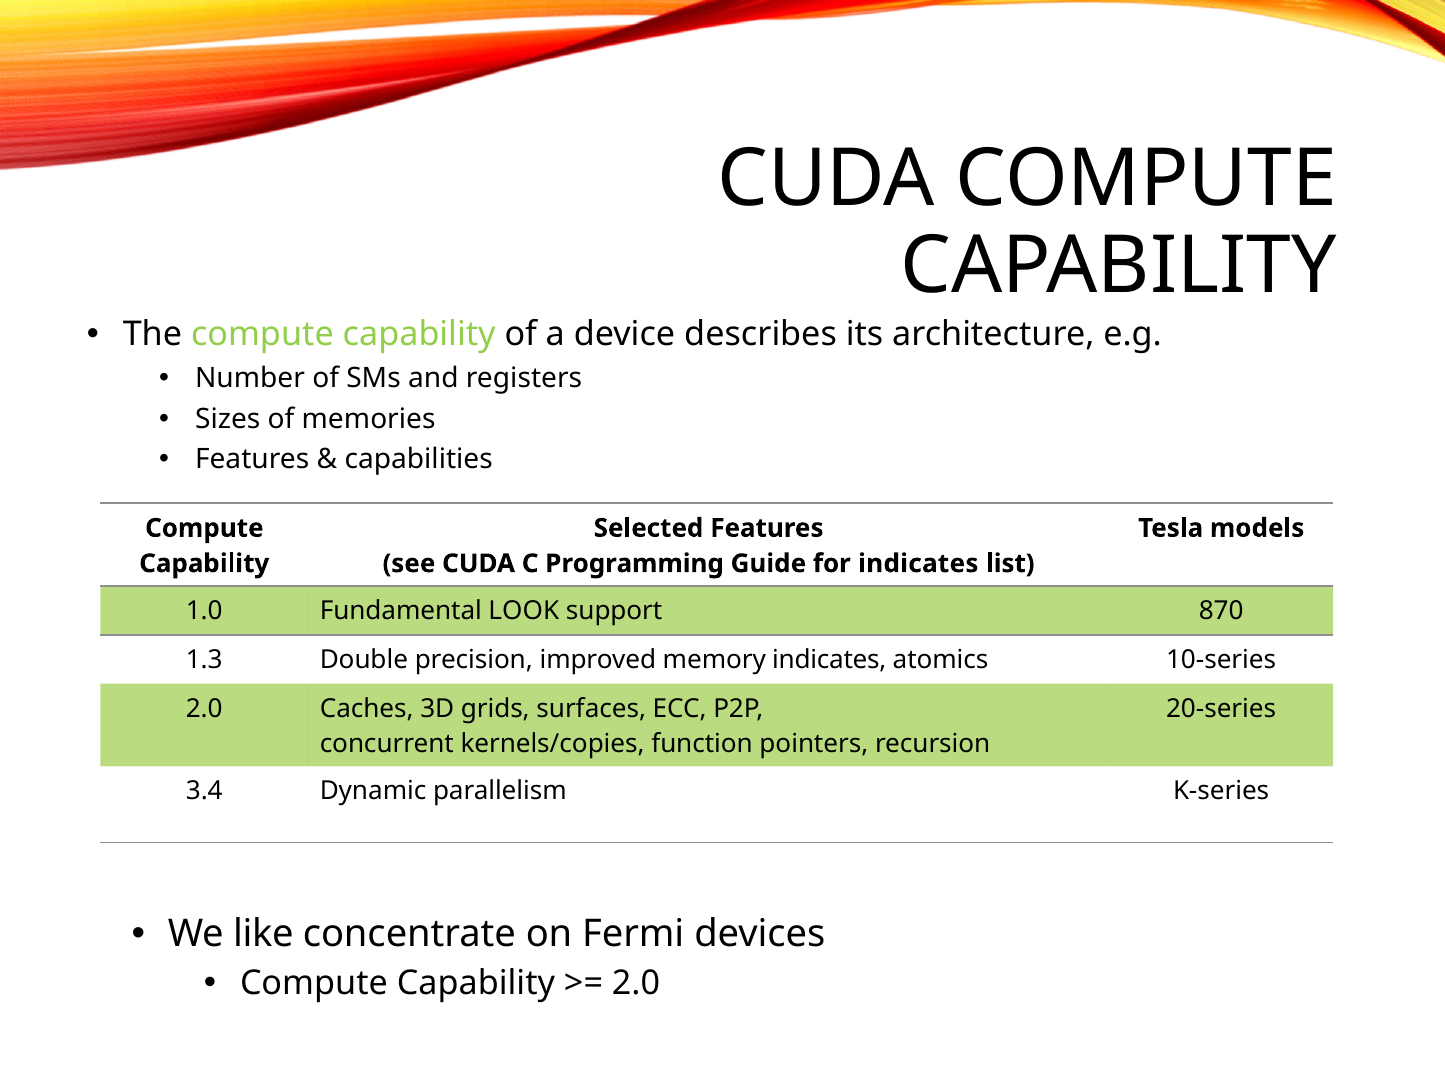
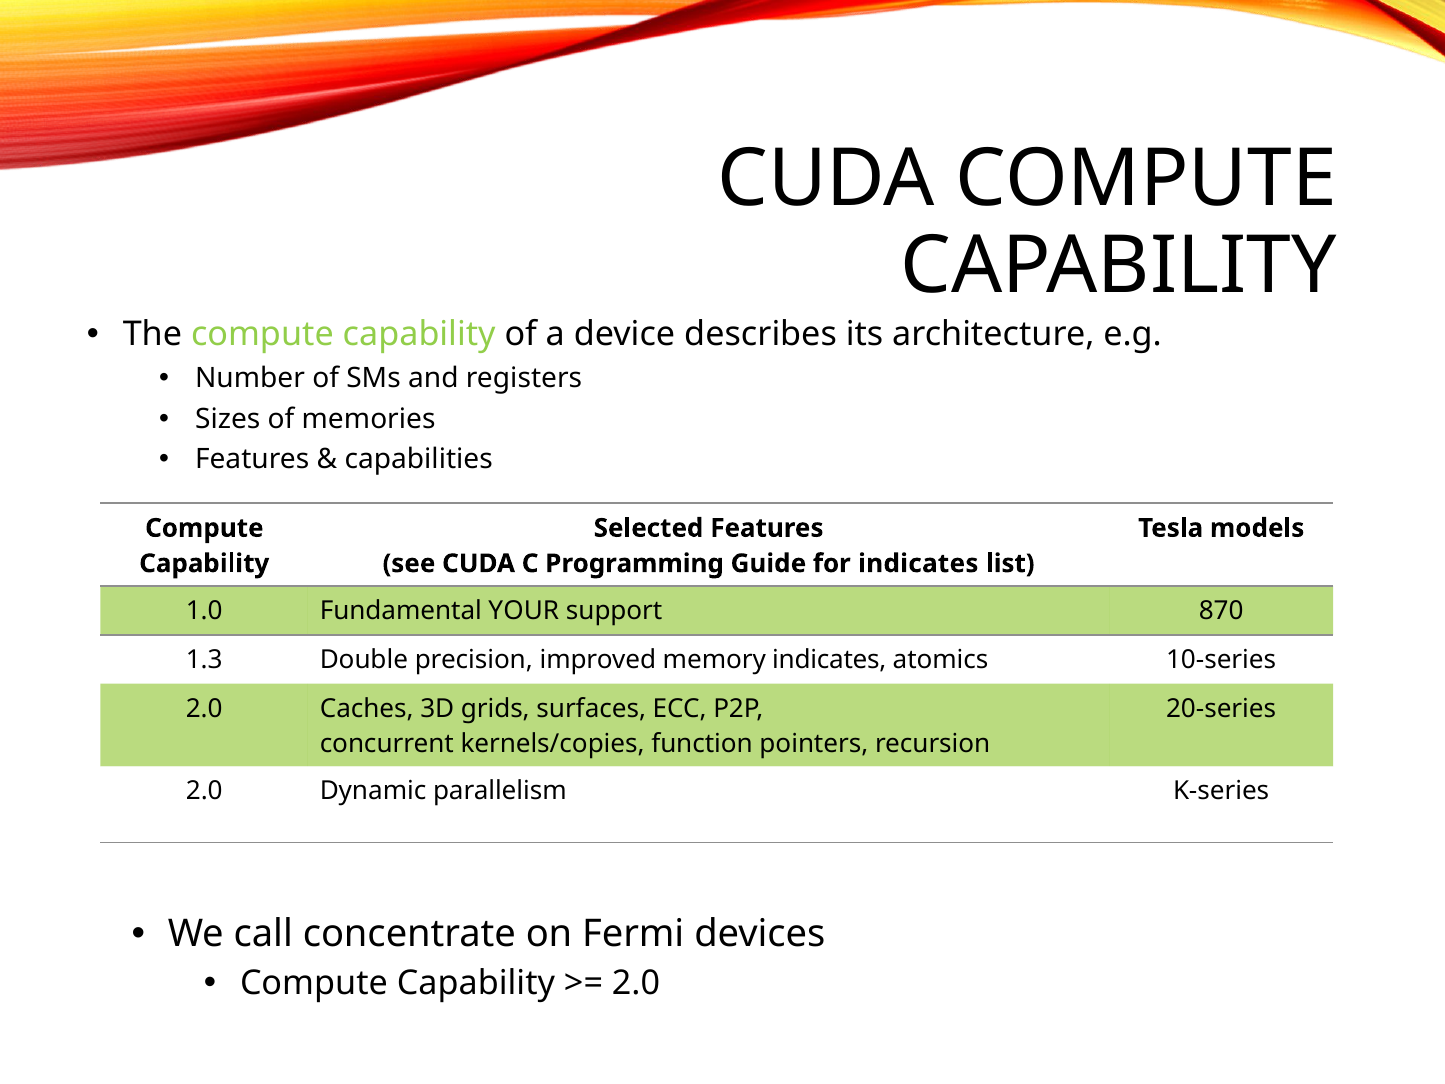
LOOK: LOOK -> YOUR
3.4 at (204, 791): 3.4 -> 2.0
like: like -> call
